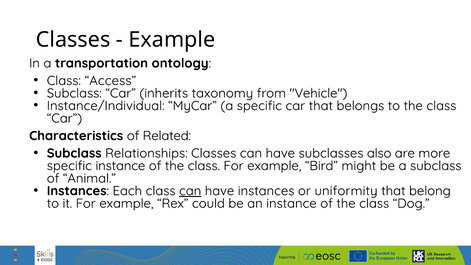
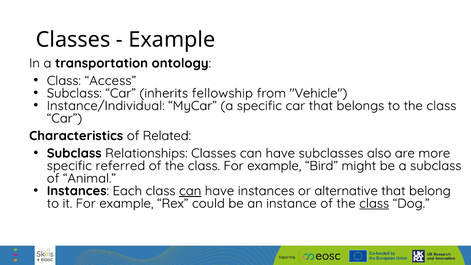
taxonomy: taxonomy -> fellowship
specific instance: instance -> referred
uniformity: uniformity -> alternative
class at (374, 203) underline: none -> present
